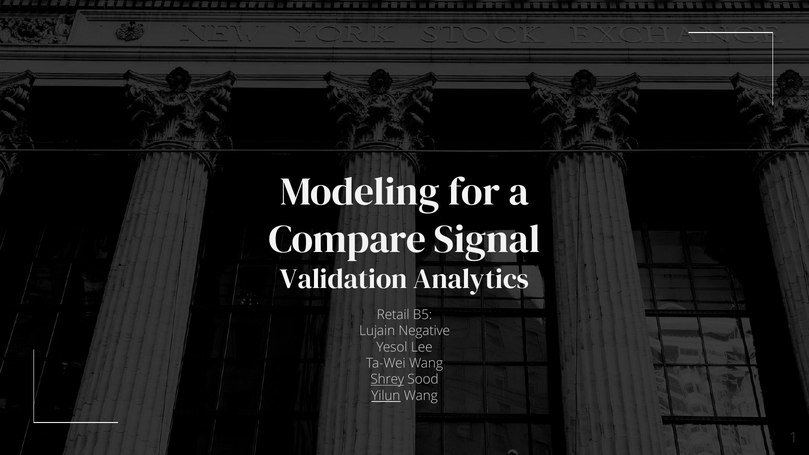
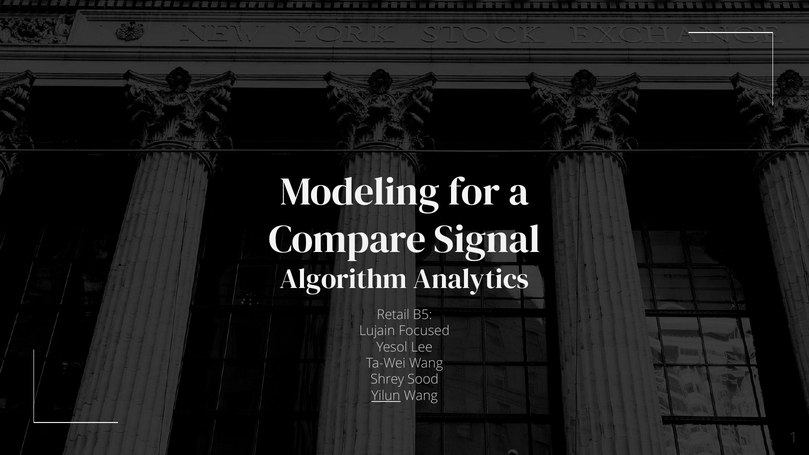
Validation: Validation -> Algorithm
Negative: Negative -> Focused
Shrey underline: present -> none
